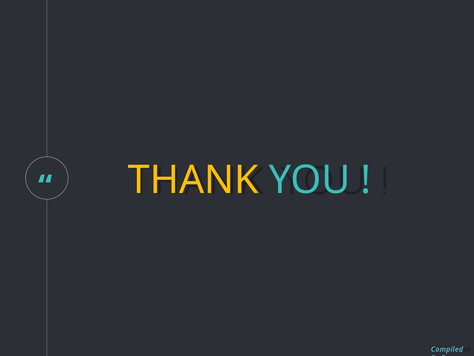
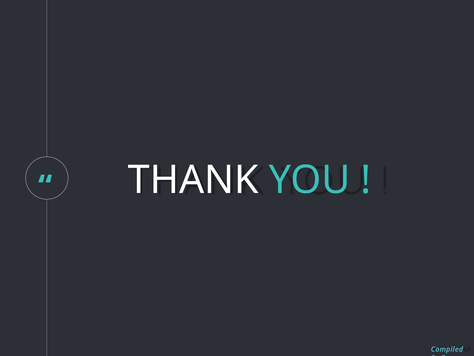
THANK colour: yellow -> white
